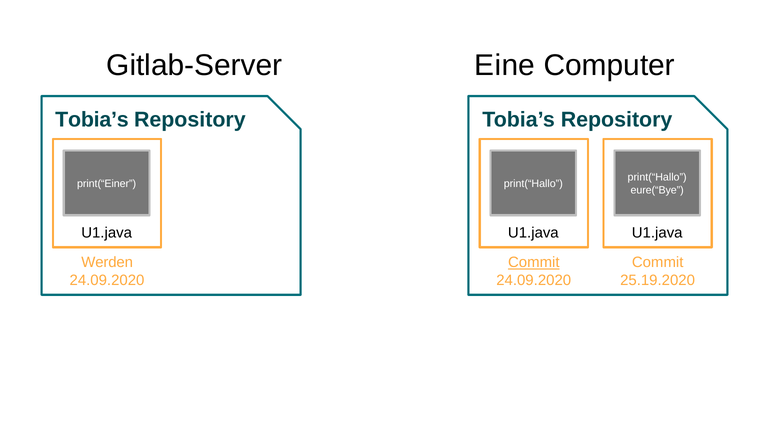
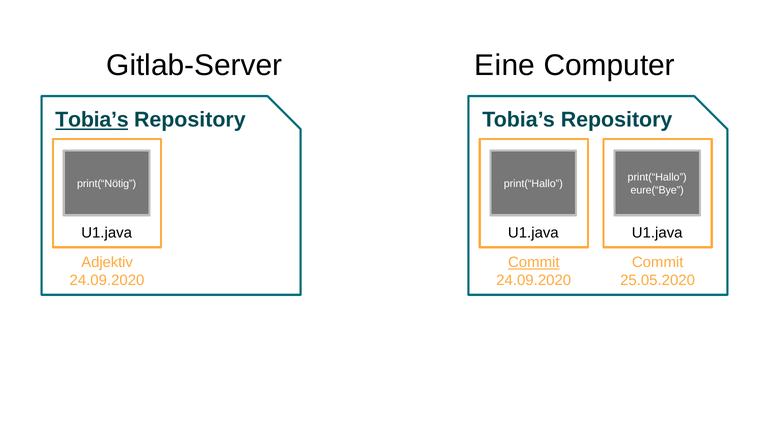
Tobia’s at (92, 120) underline: none -> present
print(“Einer: print(“Einer -> print(“Nötig
Werden: Werden -> Adjektiv
25.19.2020: 25.19.2020 -> 25.05.2020
